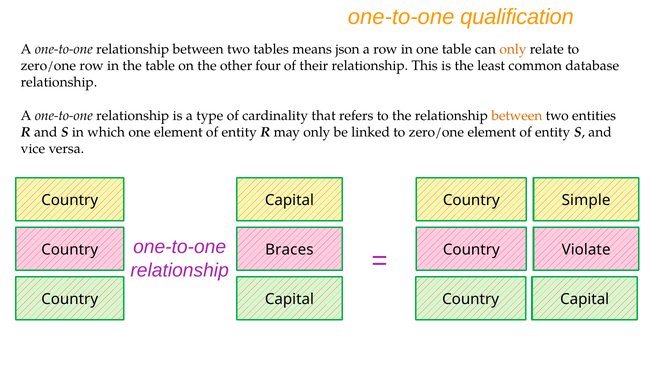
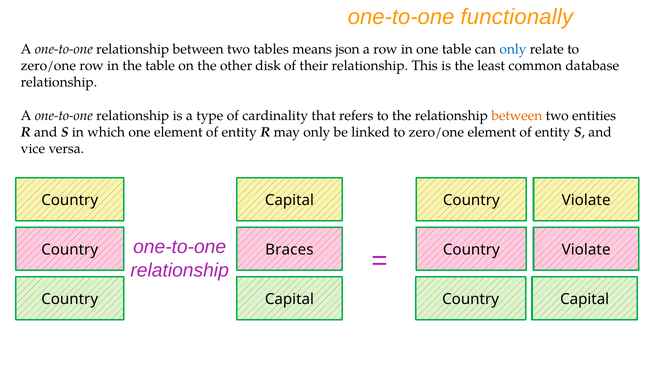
qualification: qualification -> functionally
only at (513, 49) colour: orange -> blue
four: four -> disk
Simple at (586, 200): Simple -> Violate
